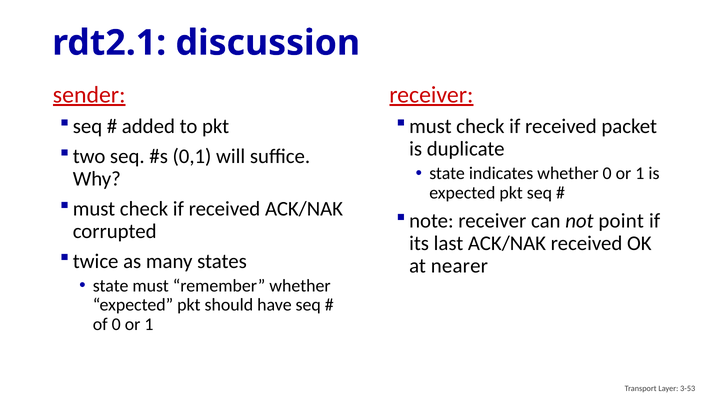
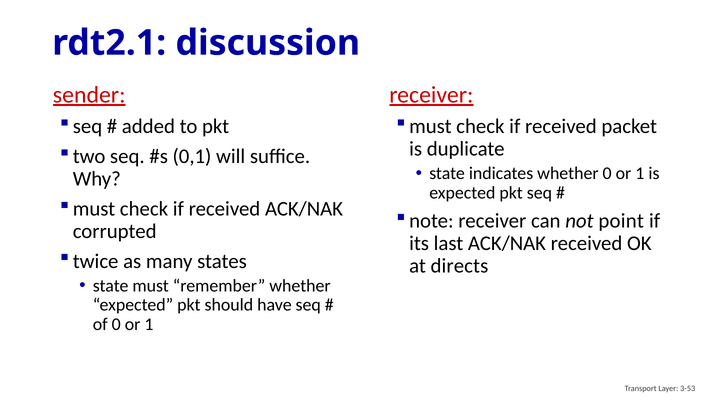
nearer: nearer -> directs
